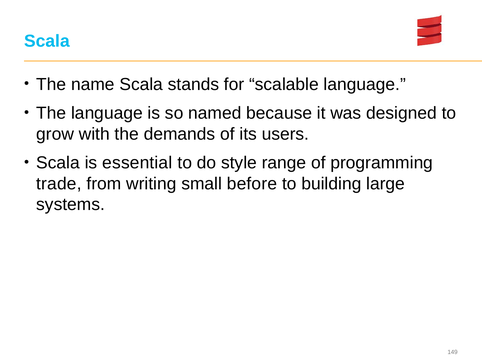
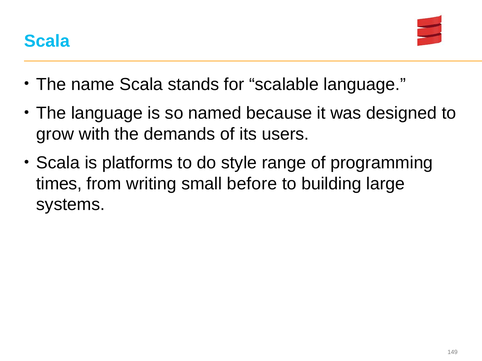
essential: essential -> platforms
trade: trade -> times
